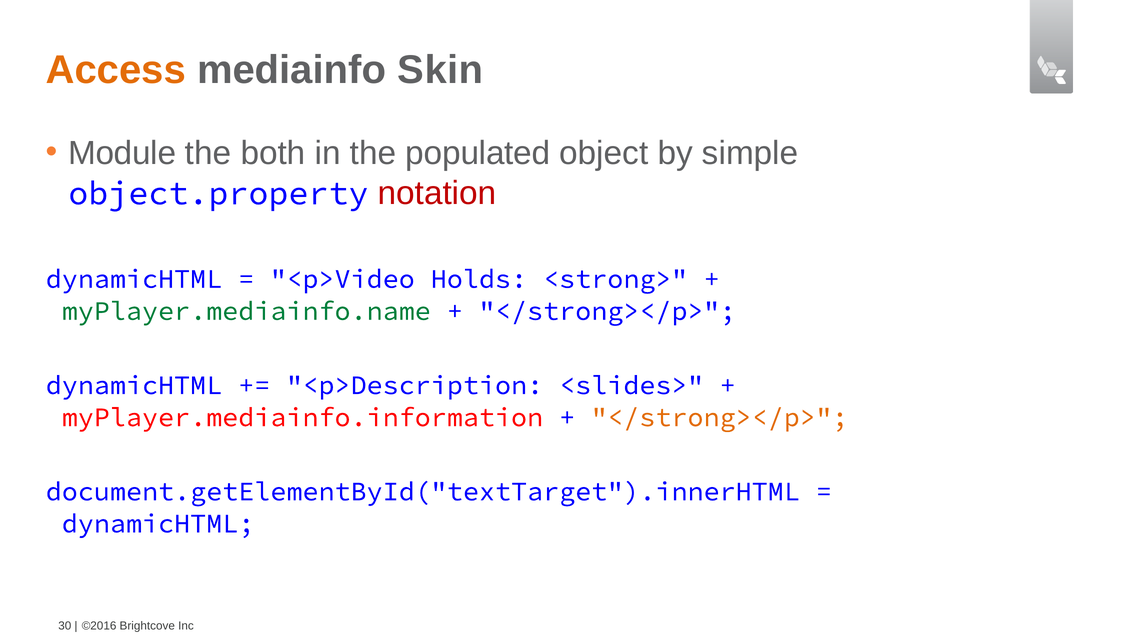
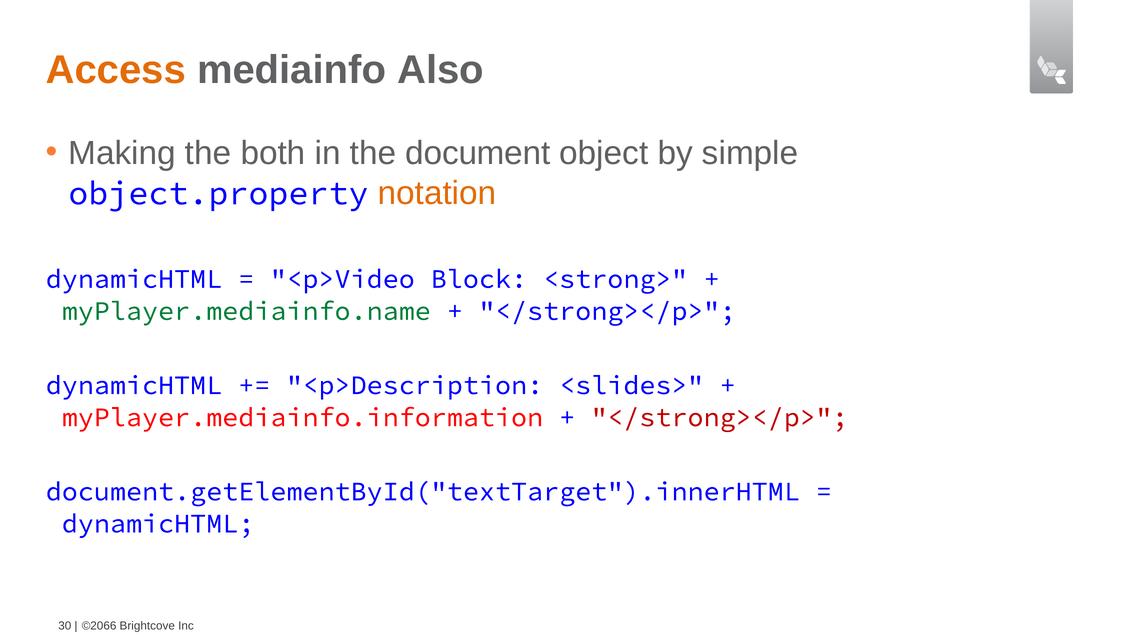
Skin: Skin -> Also
Module: Module -> Making
populated: populated -> document
notation colour: red -> orange
Holds: Holds -> Block
</strong></p> at (720, 417) colour: orange -> red
©2016: ©2016 -> ©2066
